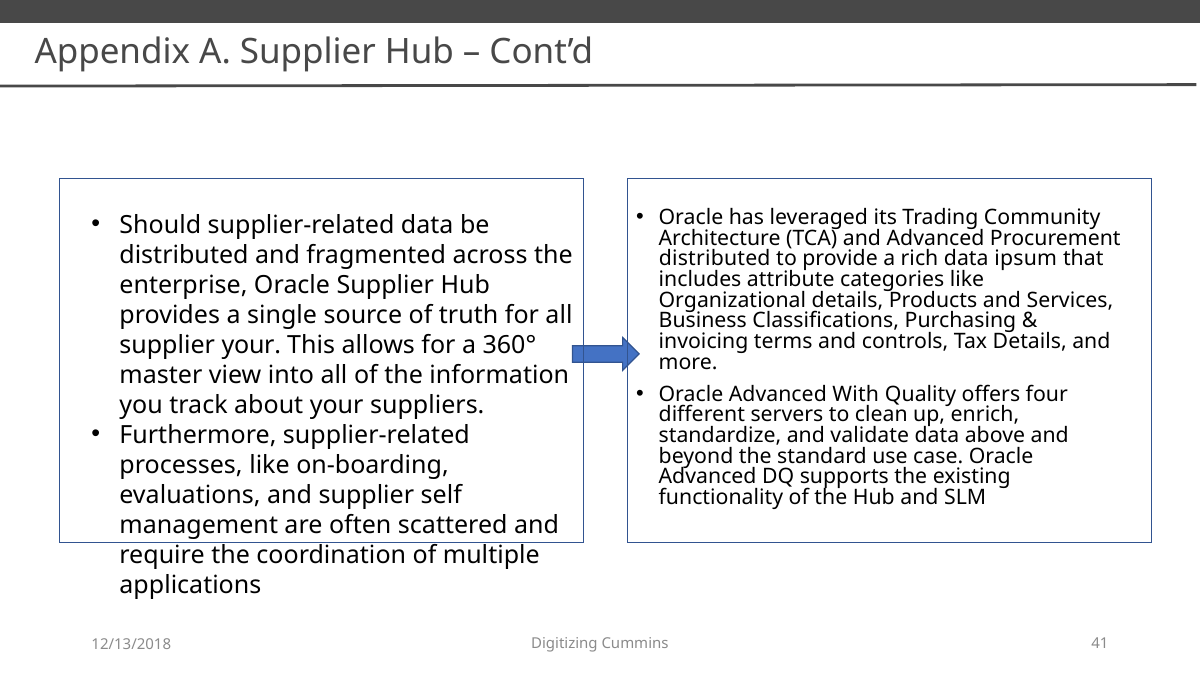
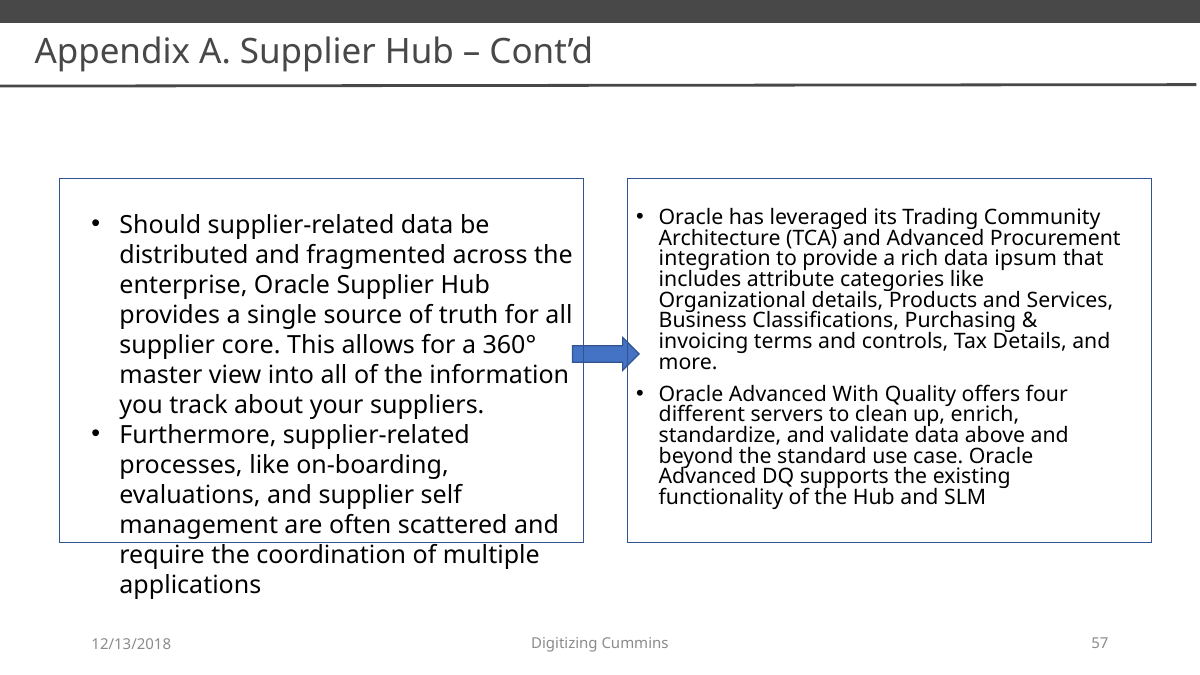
distributed at (715, 259): distributed -> integration
supplier your: your -> core
41: 41 -> 57
